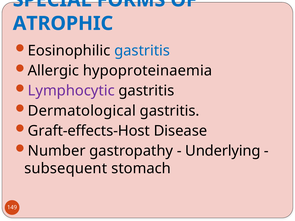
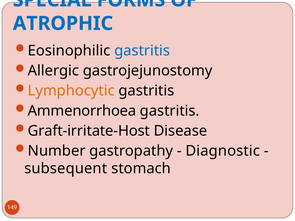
hypoproteinaemia: hypoproteinaemia -> gastrojejunostomy
Lymphocytic colour: purple -> orange
Dermatological: Dermatological -> Ammenorrhoea
Graft-effects-Host: Graft-effects-Host -> Graft-irritate-Host
Underlying: Underlying -> Diagnostic
